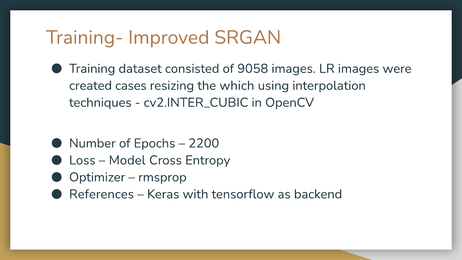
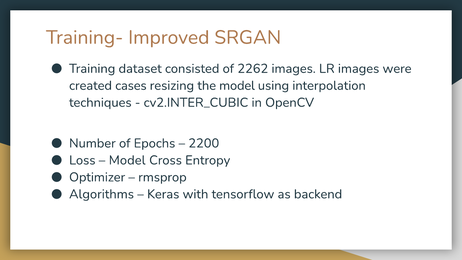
9058: 9058 -> 2262
the which: which -> model
References: References -> Algorithms
